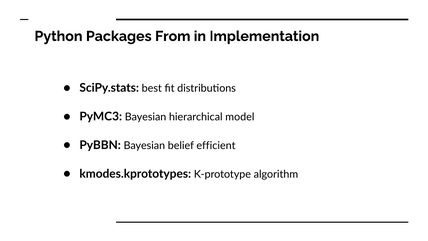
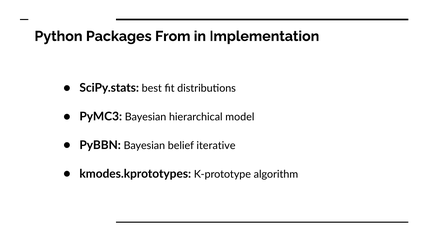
efficient: efficient -> iterative
